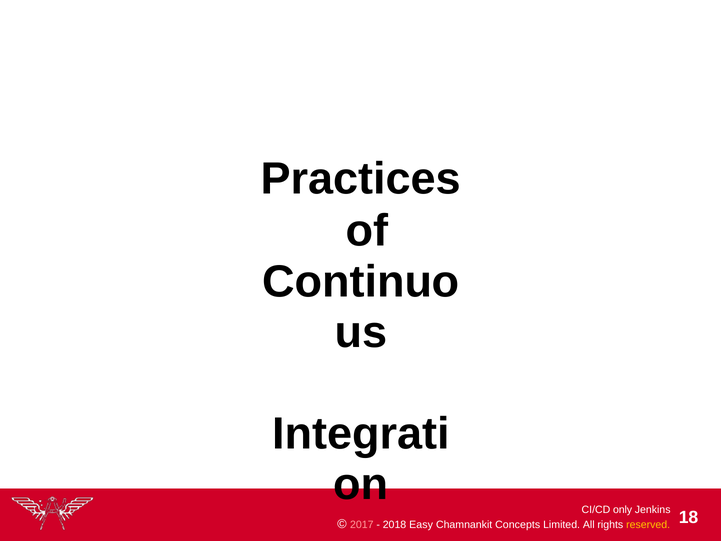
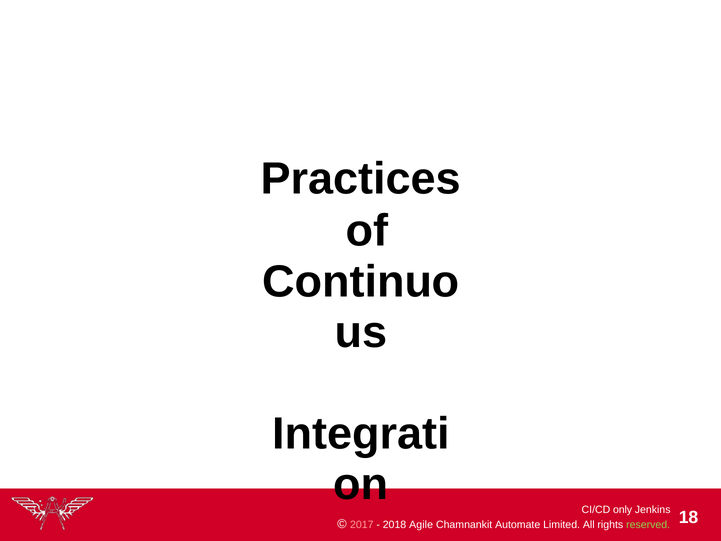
Easy: Easy -> Agile
Concepts: Concepts -> Automate
reserved colour: yellow -> light green
